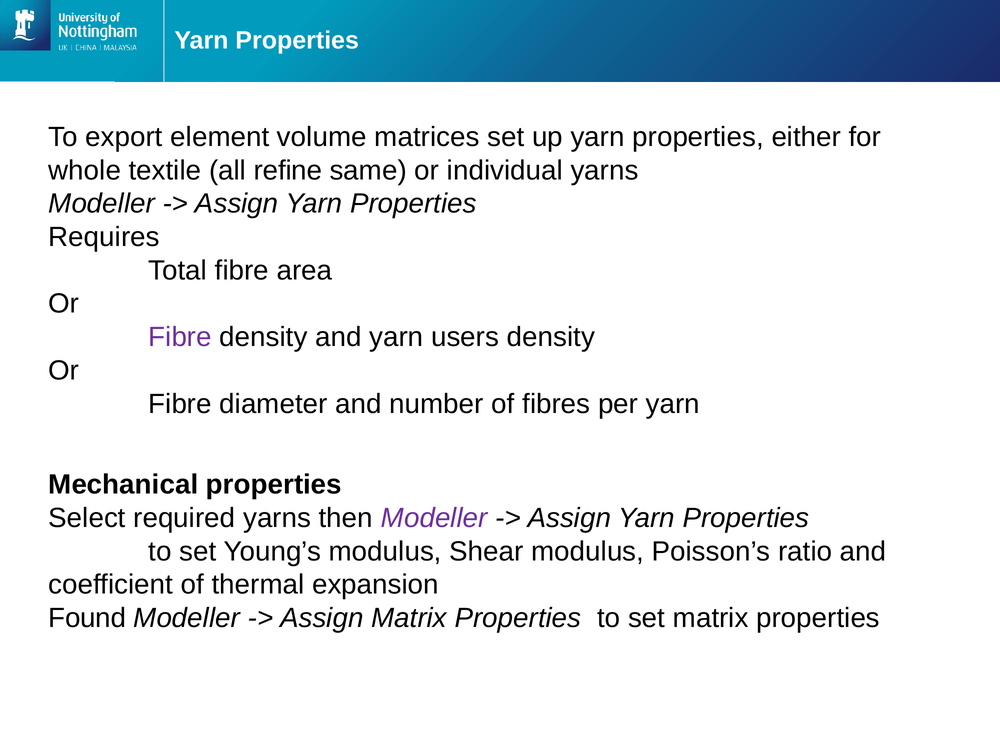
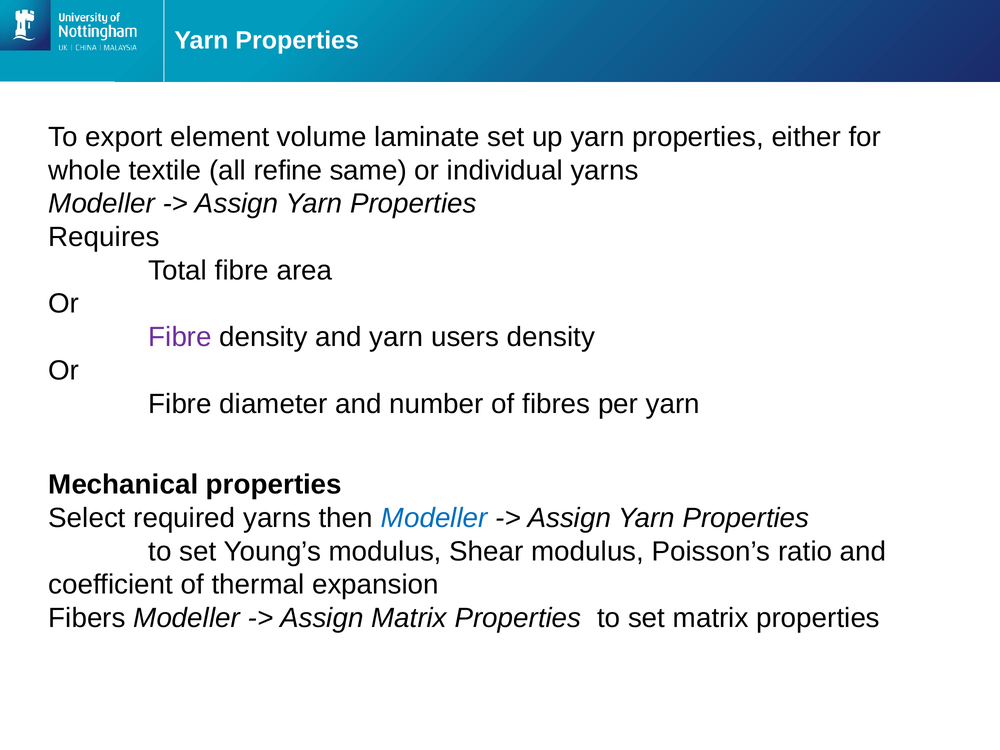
matrices: matrices -> laminate
Modeller at (434, 518) colour: purple -> blue
Found: Found -> Fibers
